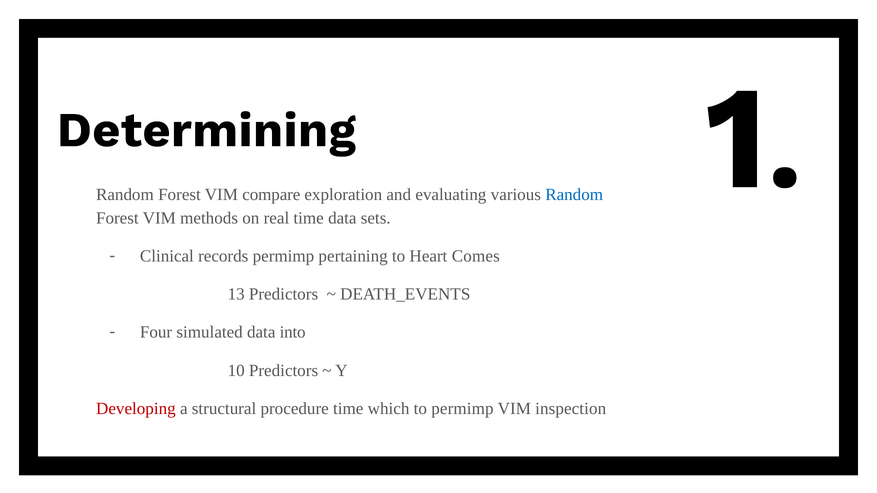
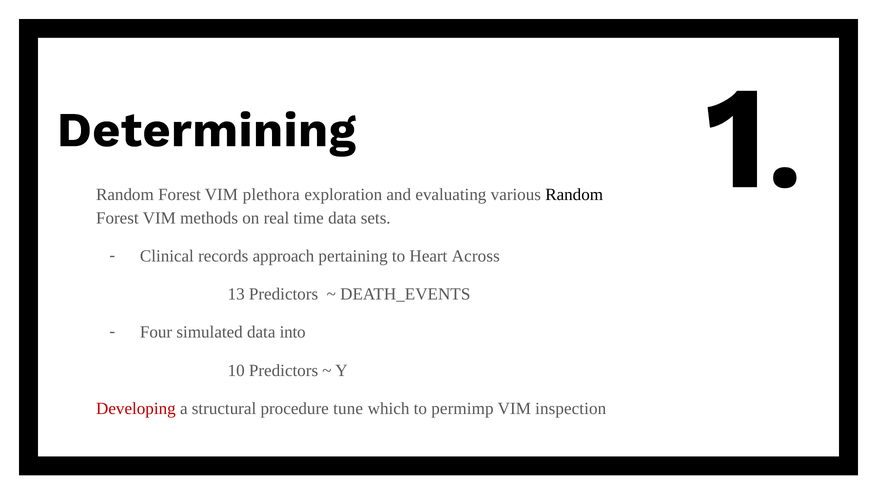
compare: compare -> plethora
Random at (574, 195) colour: blue -> black
records permimp: permimp -> approach
Comes: Comes -> Across
procedure time: time -> tune
